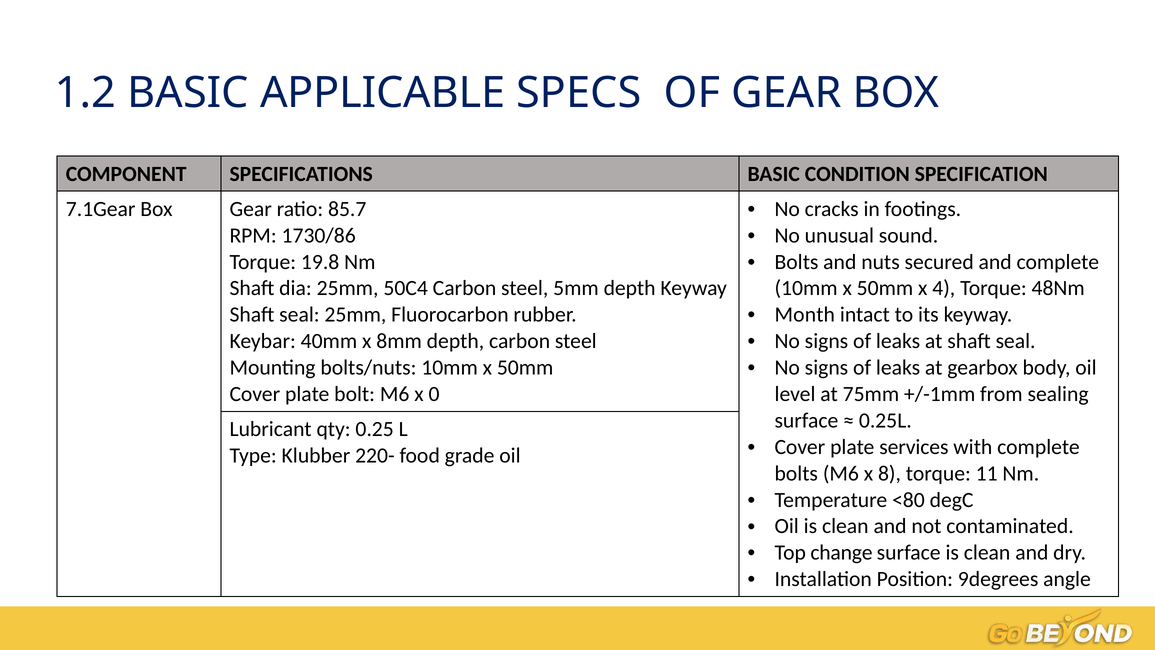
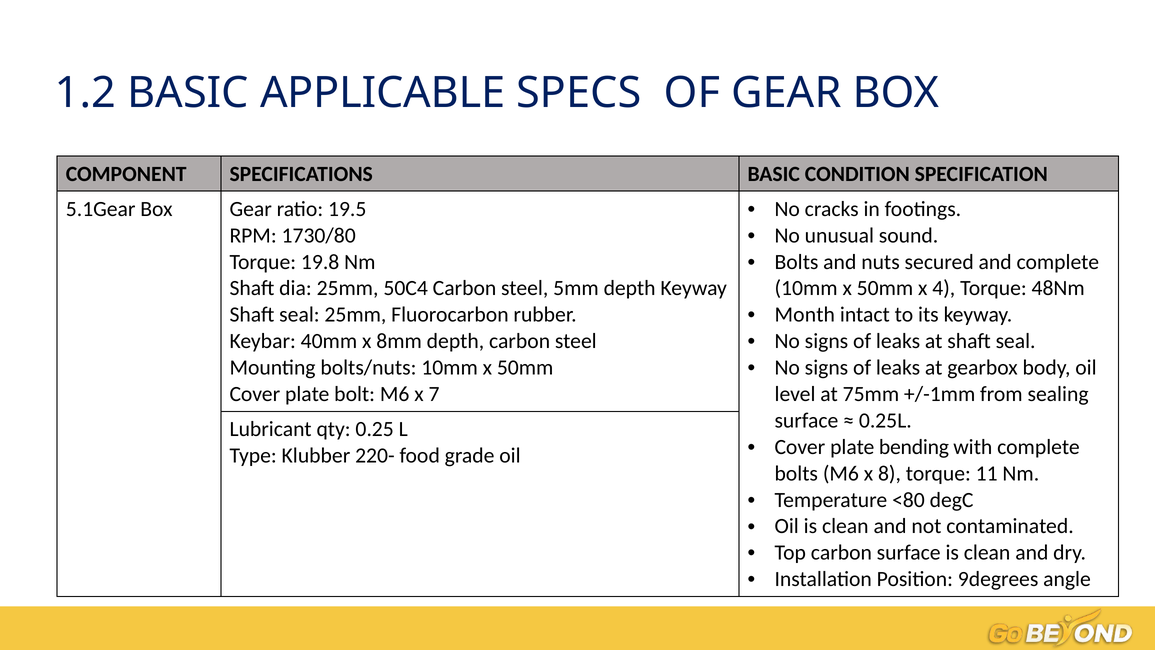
7.1Gear: 7.1Gear -> 5.1Gear
85.7: 85.7 -> 19.5
1730/86: 1730/86 -> 1730/80
0: 0 -> 7
services: services -> bending
Top change: change -> carbon
